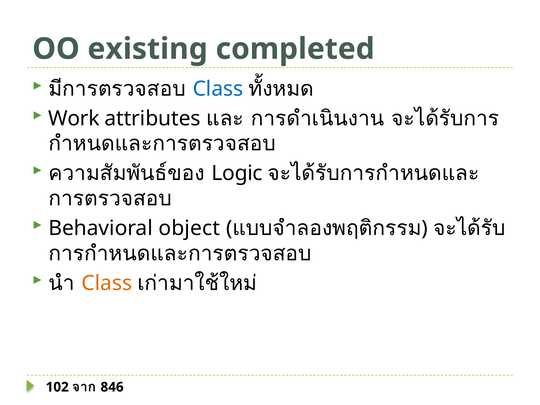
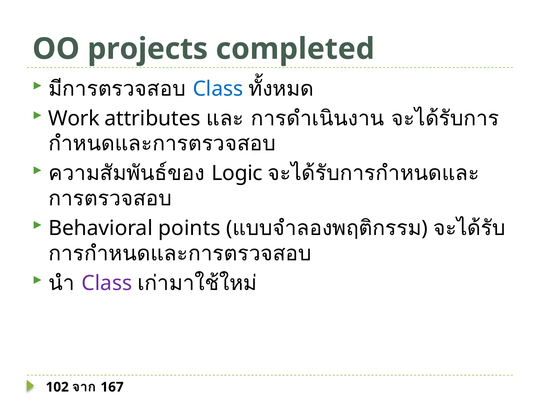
existing: existing -> projects
object: object -> points
Class at (107, 283) colour: orange -> purple
846: 846 -> 167
